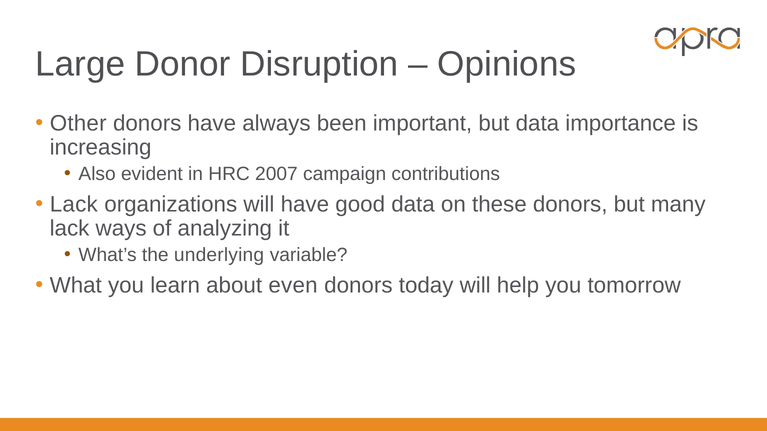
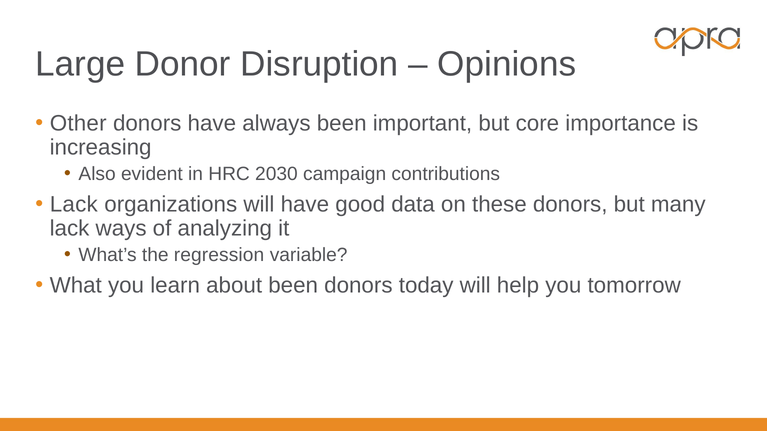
but data: data -> core
2007: 2007 -> 2030
underlying: underlying -> regression
about even: even -> been
